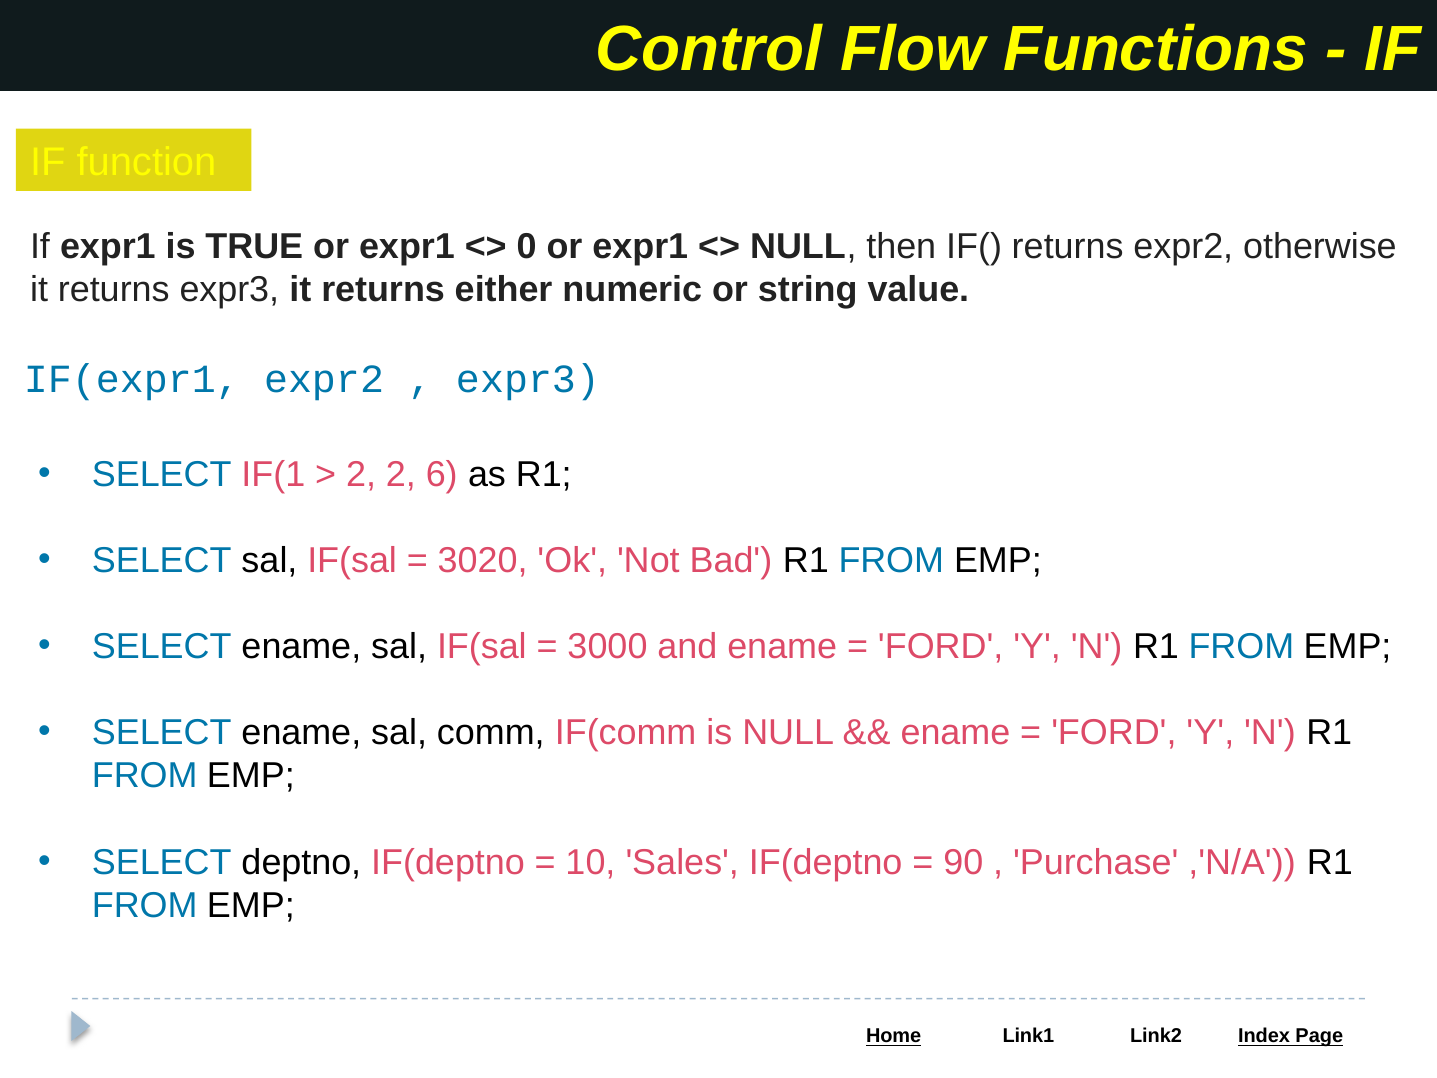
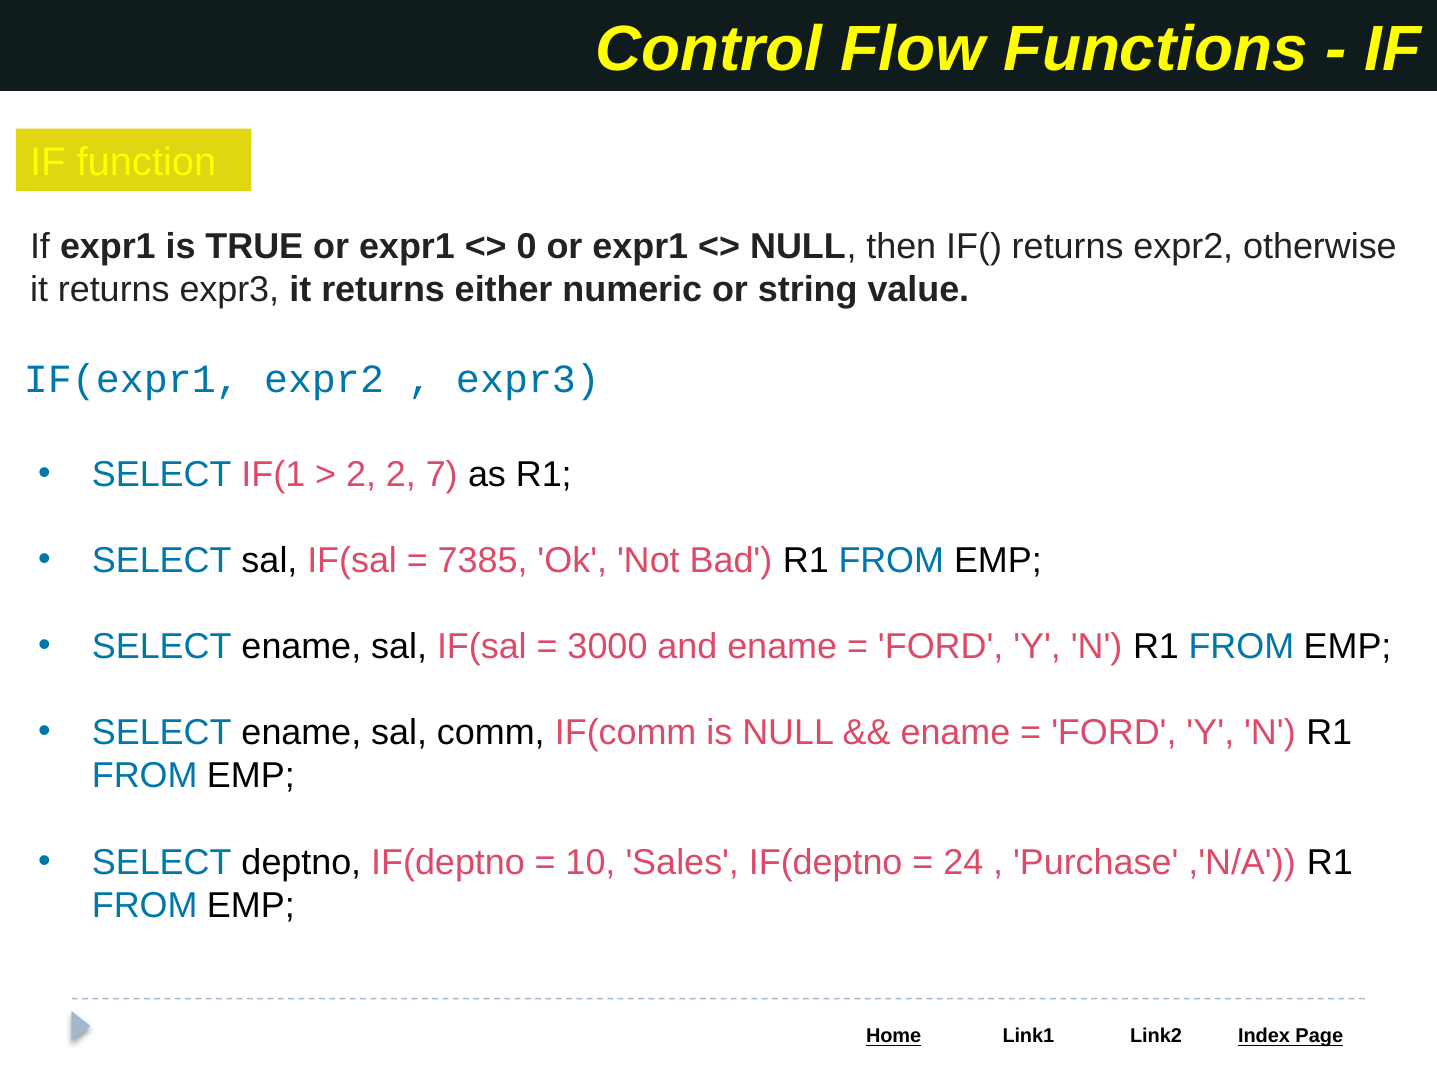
6: 6 -> 7
3020: 3020 -> 7385
90: 90 -> 24
